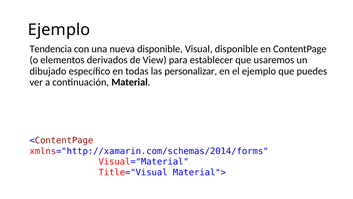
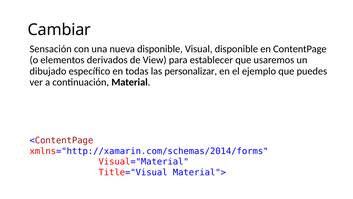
Ejemplo at (59, 30): Ejemplo -> Cambiar
Tendencia: Tendencia -> Sensación
